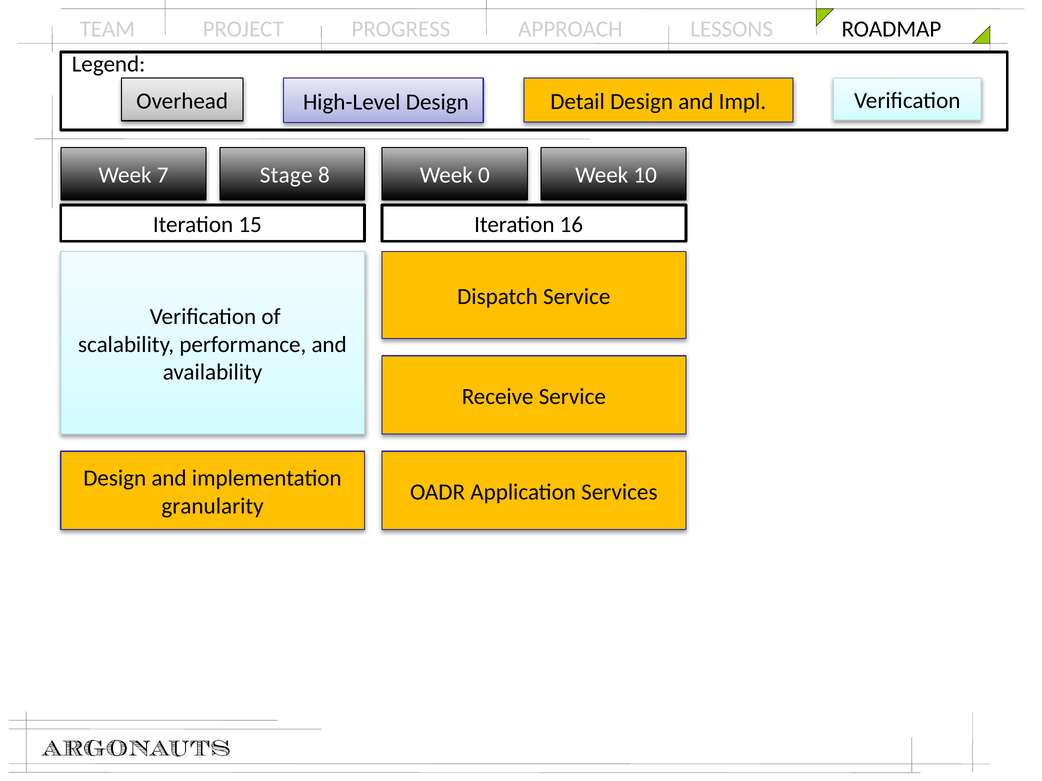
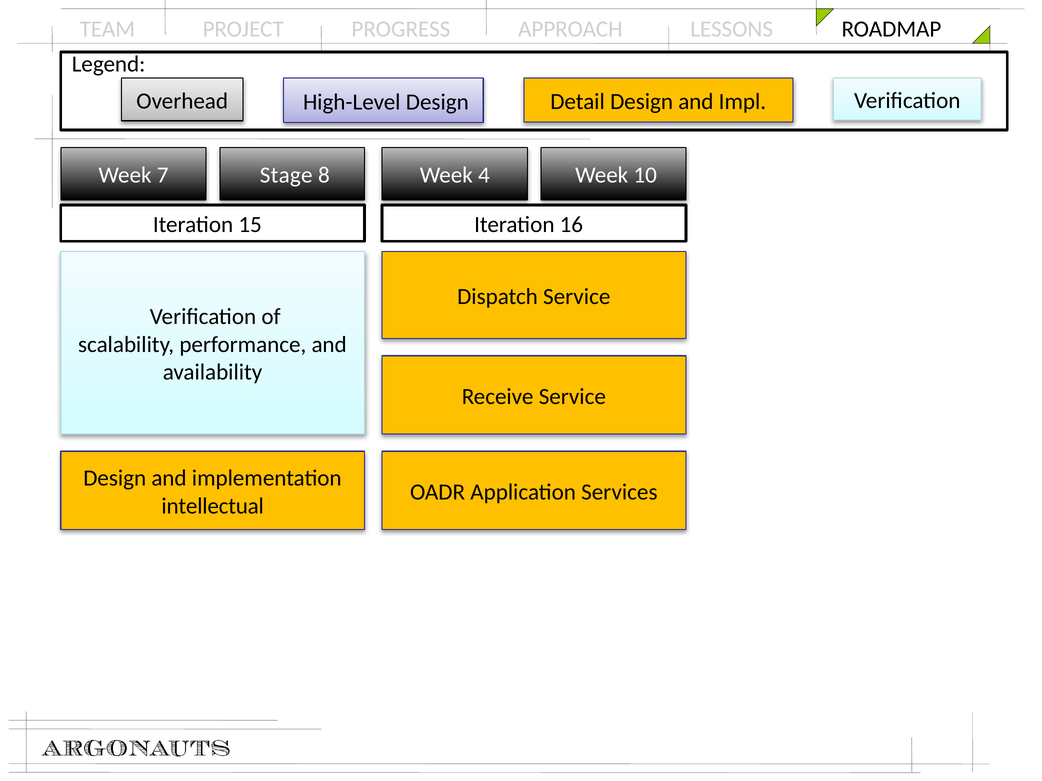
0: 0 -> 4
granularity: granularity -> intellectual
